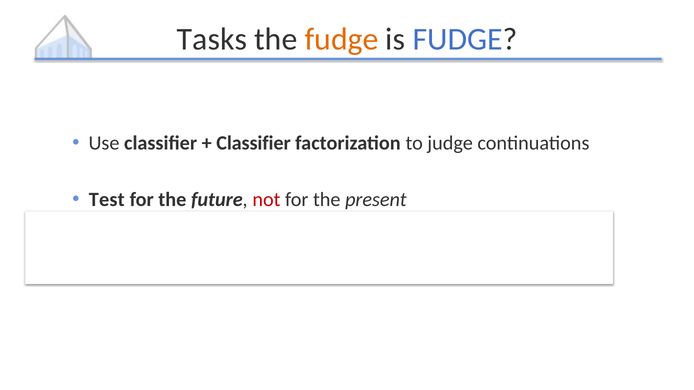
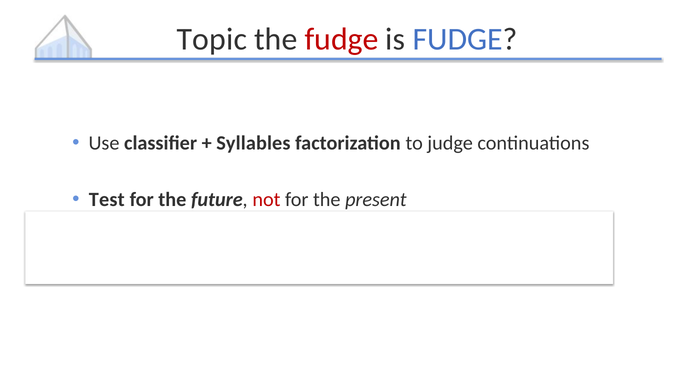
Tasks: Tasks -> Topic
fudge at (342, 39) colour: orange -> red
Classifier at (254, 143): Classifier -> Syllables
